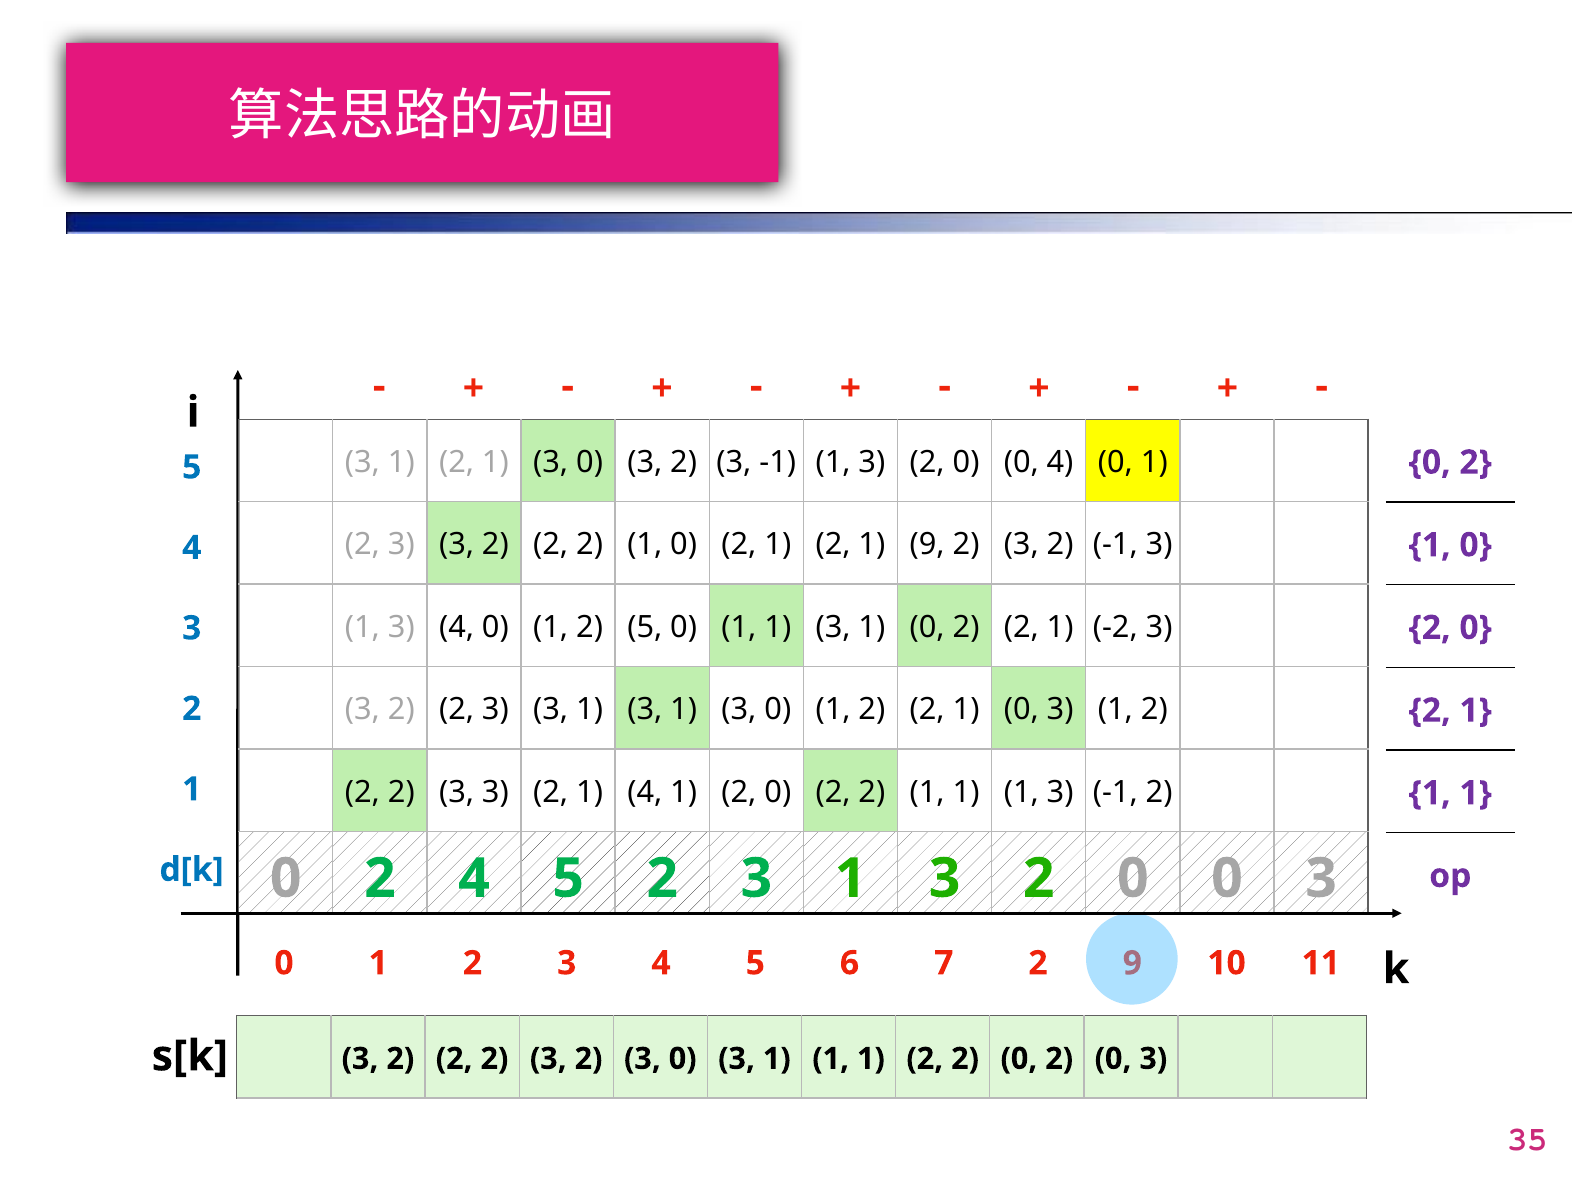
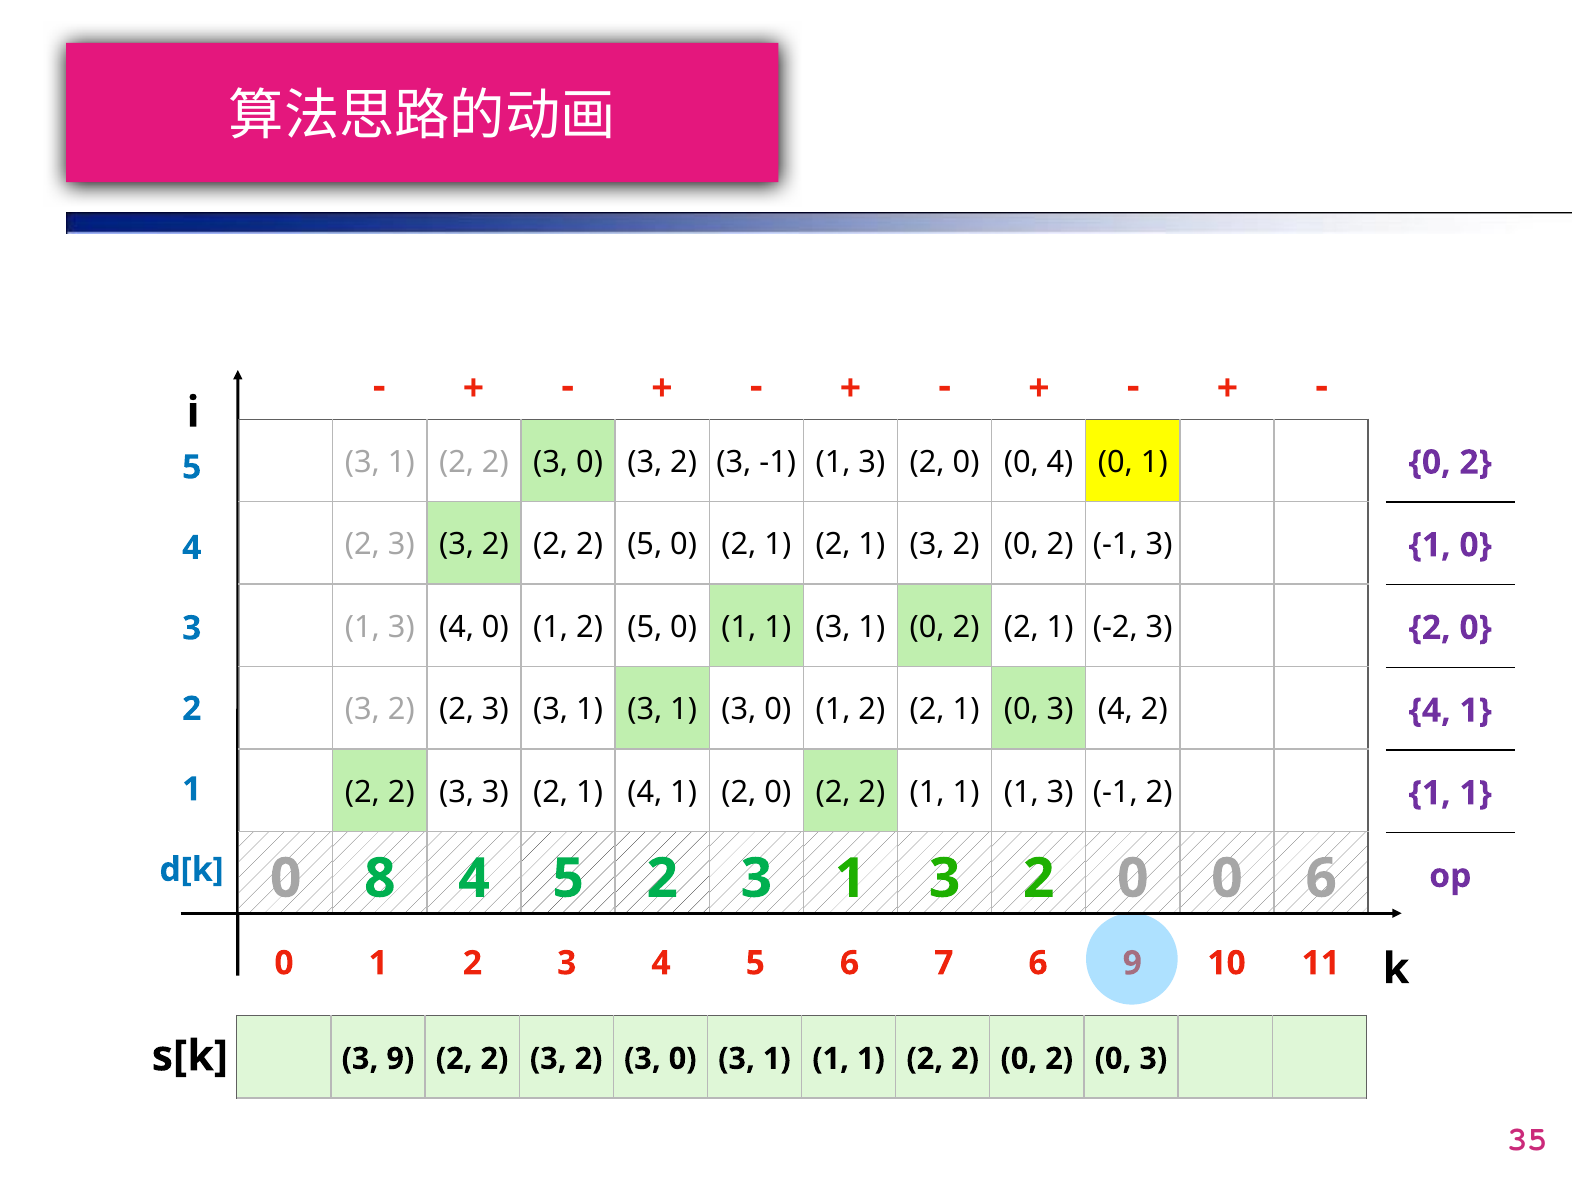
3 1 2 1: 1 -> 2
2 2 2 1: 1 -> 5
2 1 9: 9 -> 3
3 at (1021, 545): 3 -> 0
1 0 3 1: 1 -> 4
2 at (1430, 710): 2 -> 4
2 at (380, 879): 2 -> 8
0 0 3: 3 -> 6
7 2: 2 -> 6
2 at (400, 1059): 2 -> 9
